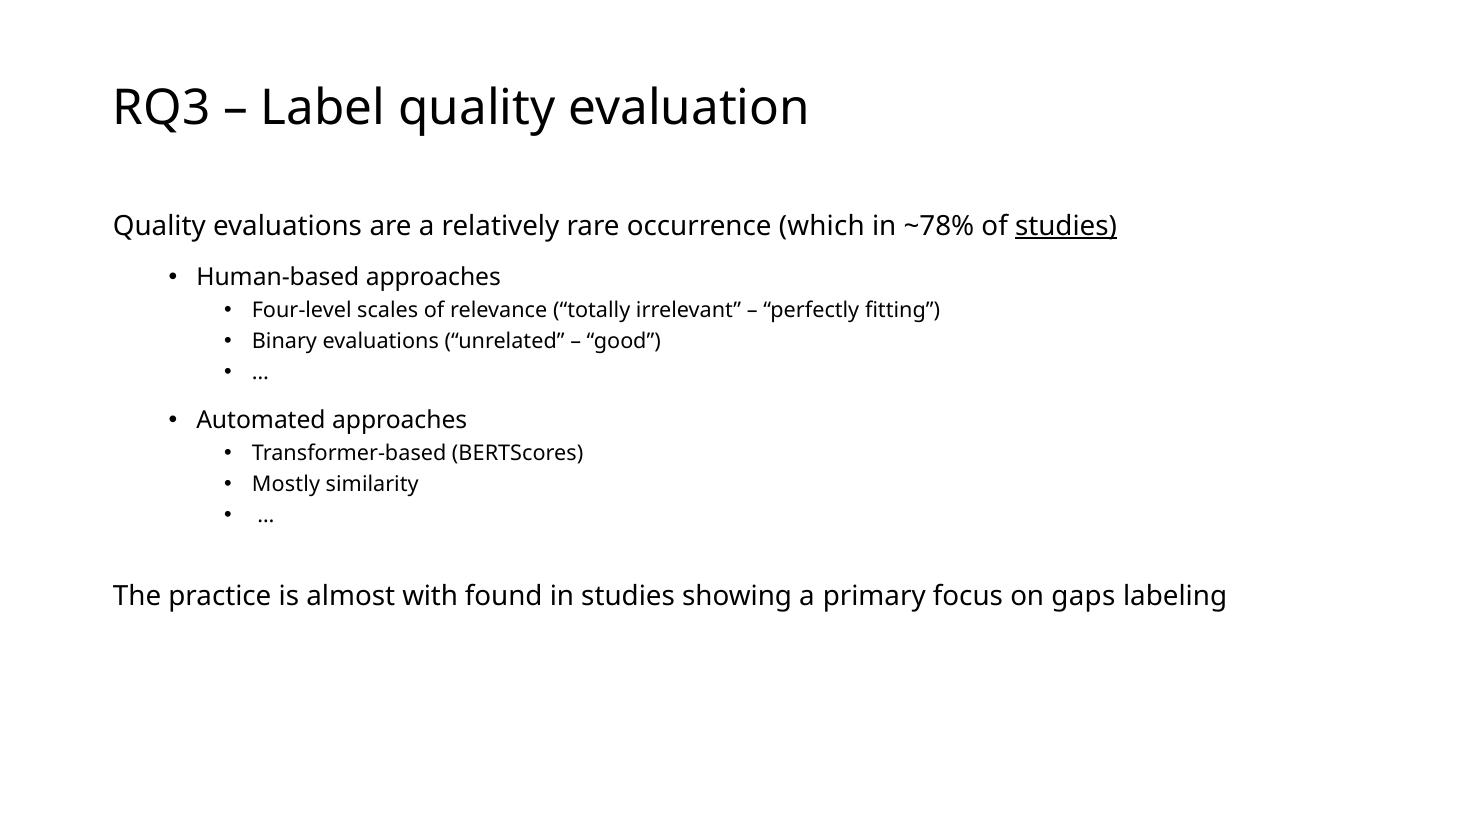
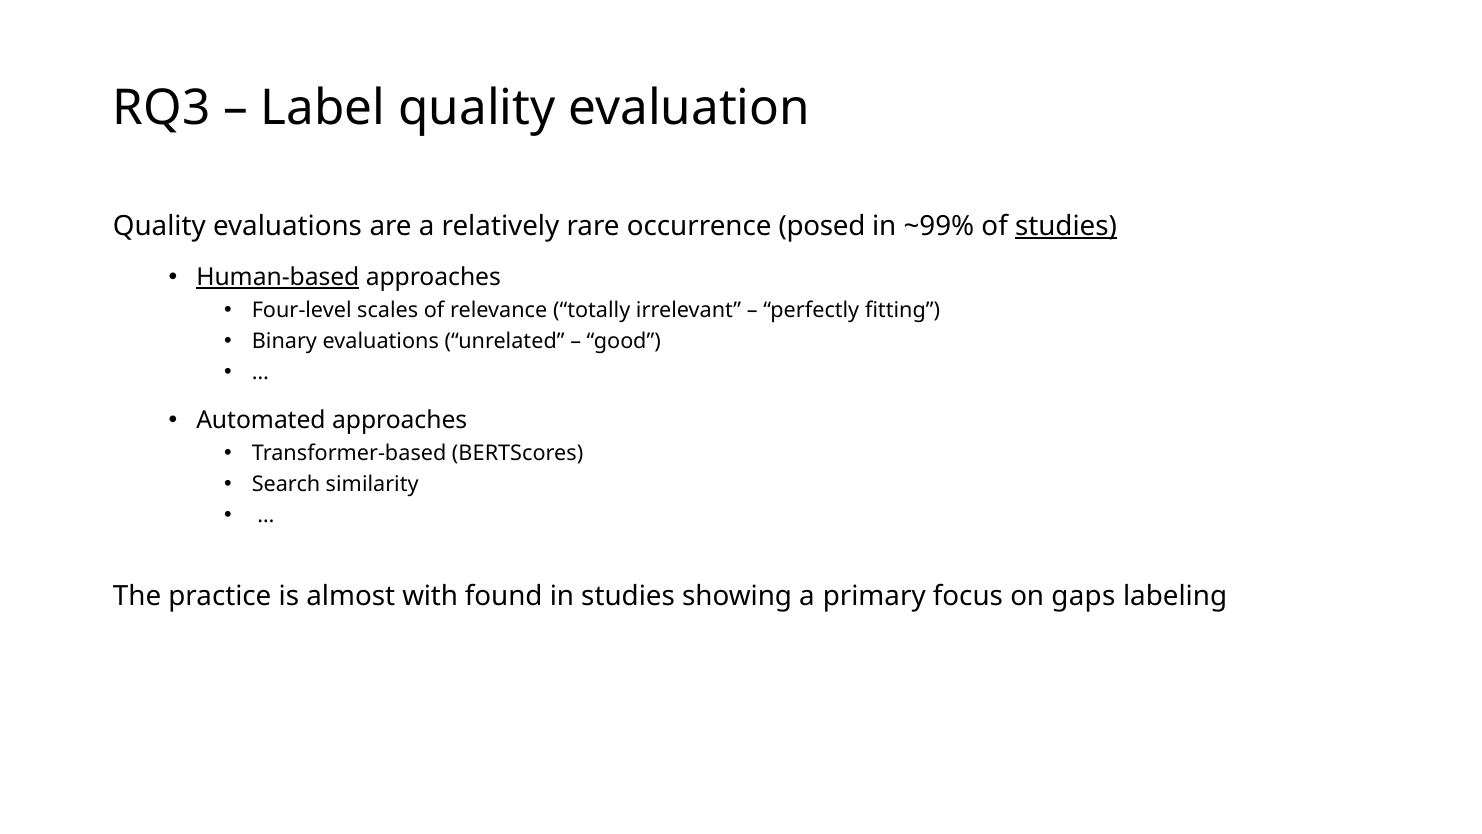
which: which -> posed
~78%: ~78% -> ~99%
Human-based underline: none -> present
Mostly: Mostly -> Search
